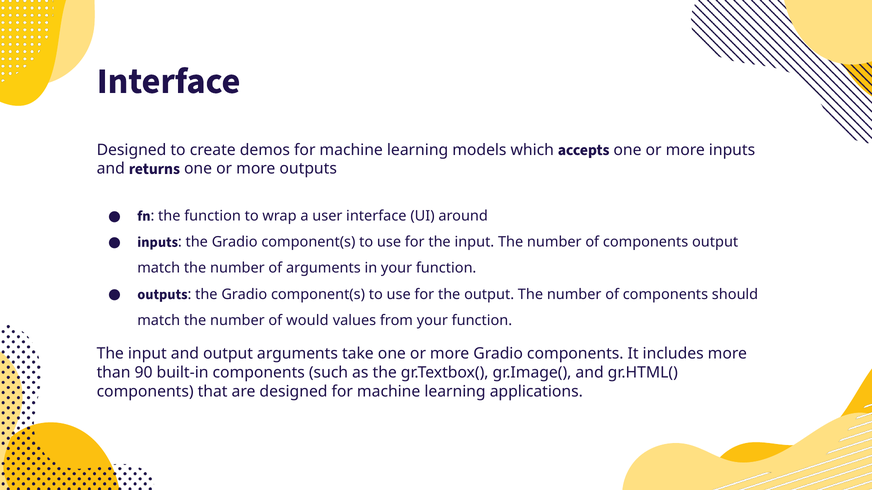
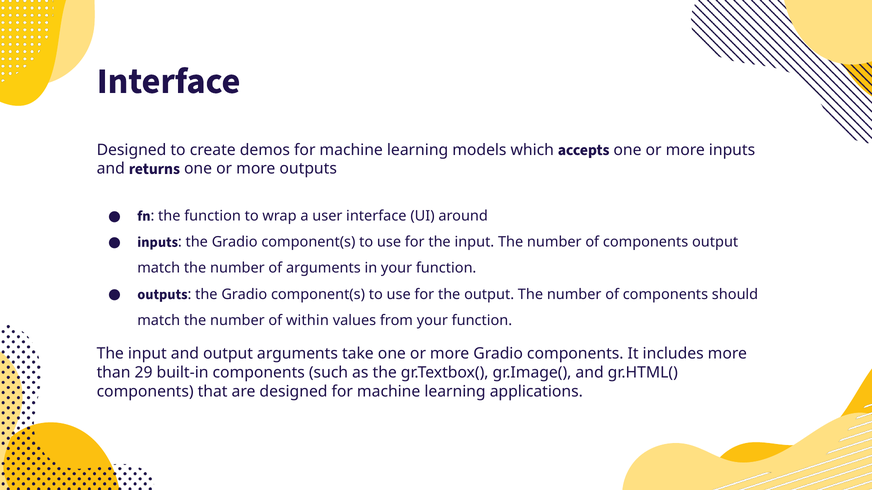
would: would -> within
90: 90 -> 29
